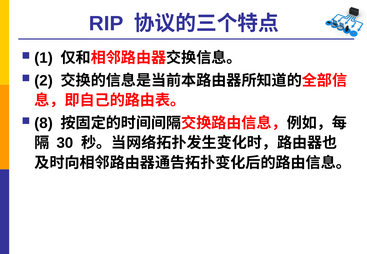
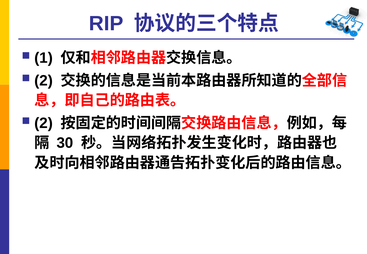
8 at (44, 123): 8 -> 2
